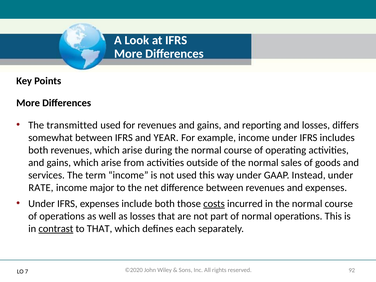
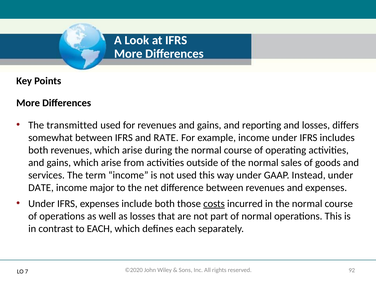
YEAR: YEAR -> RATE
RATE: RATE -> DATE
contrast underline: present -> none
to THAT: THAT -> EACH
